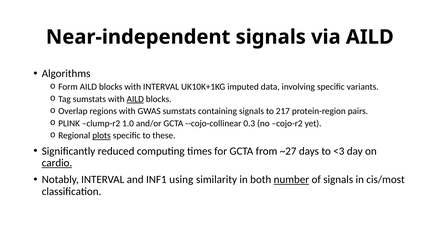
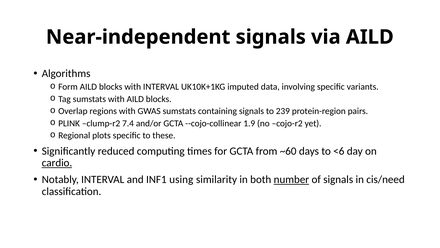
AILD at (135, 99) underline: present -> none
217: 217 -> 239
1.0: 1.0 -> 7.4
0.3: 0.3 -> 1.9
plots underline: present -> none
~27: ~27 -> ~60
<3: <3 -> <6
cis/most: cis/most -> cis/need
